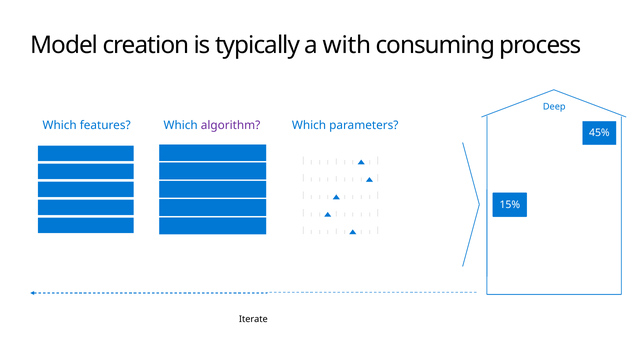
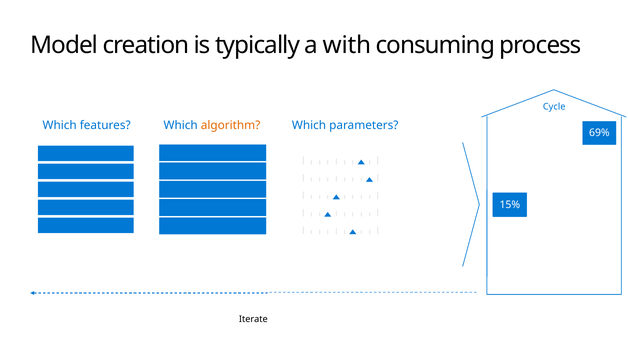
Deep: Deep -> Cycle
algorithm colour: purple -> orange
45% at (599, 133): 45% -> 69%
